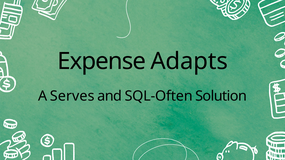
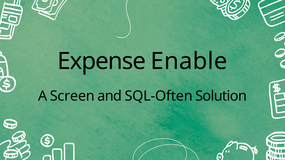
Adapts: Adapts -> Enable
Serves: Serves -> Screen
